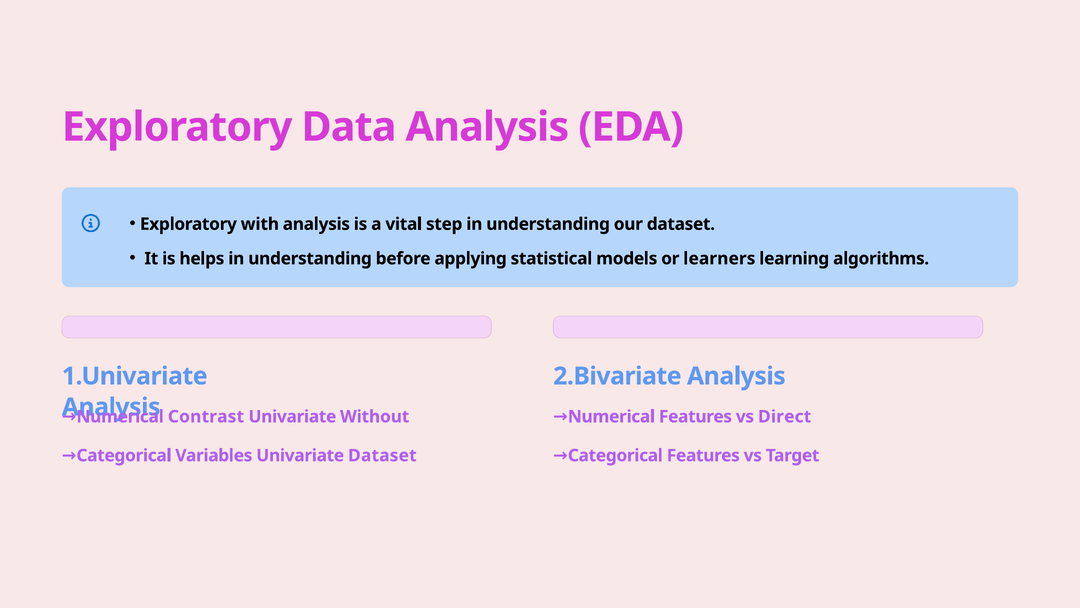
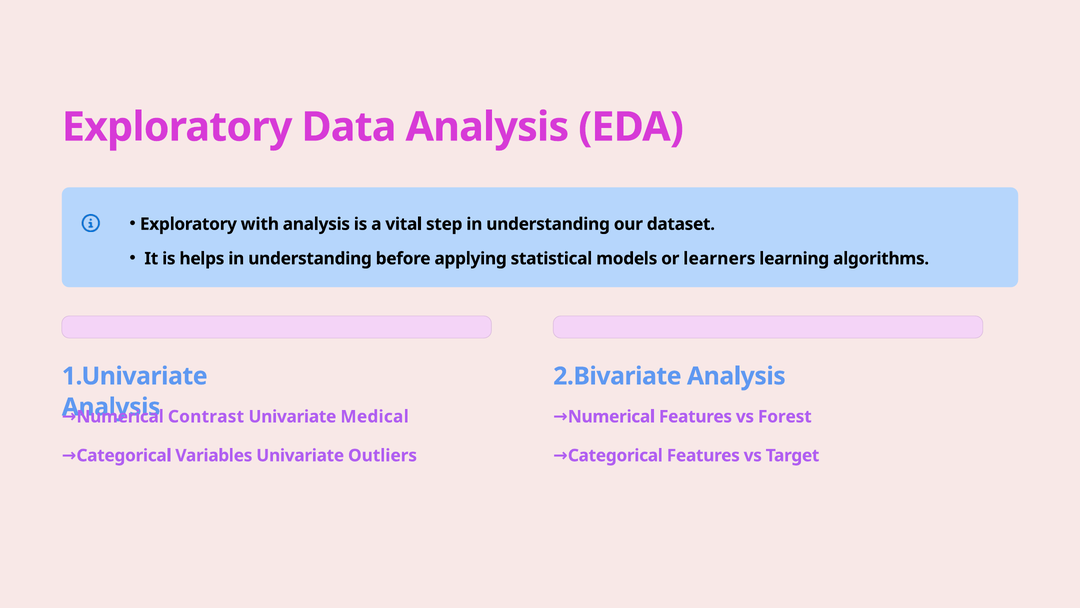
Without: Without -> Medical
Direct: Direct -> Forest
Univariate Dataset: Dataset -> Outliers
